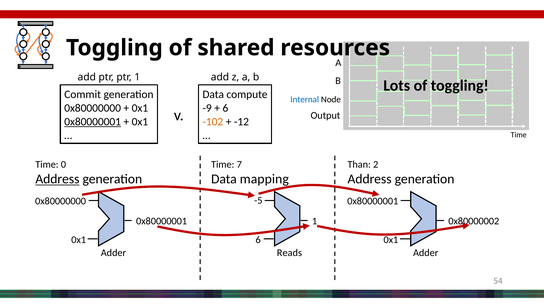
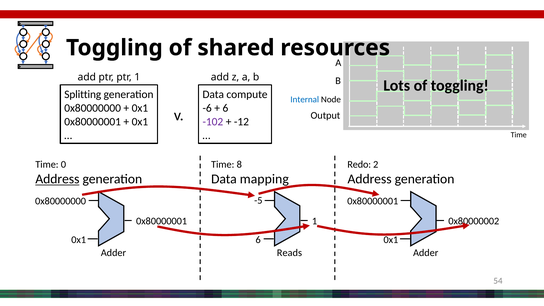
Commit: Commit -> Splitting
-9: -9 -> -6
0x80000001 at (93, 122) underline: present -> none
-102 colour: orange -> purple
7: 7 -> 8
Than: Than -> Redo
